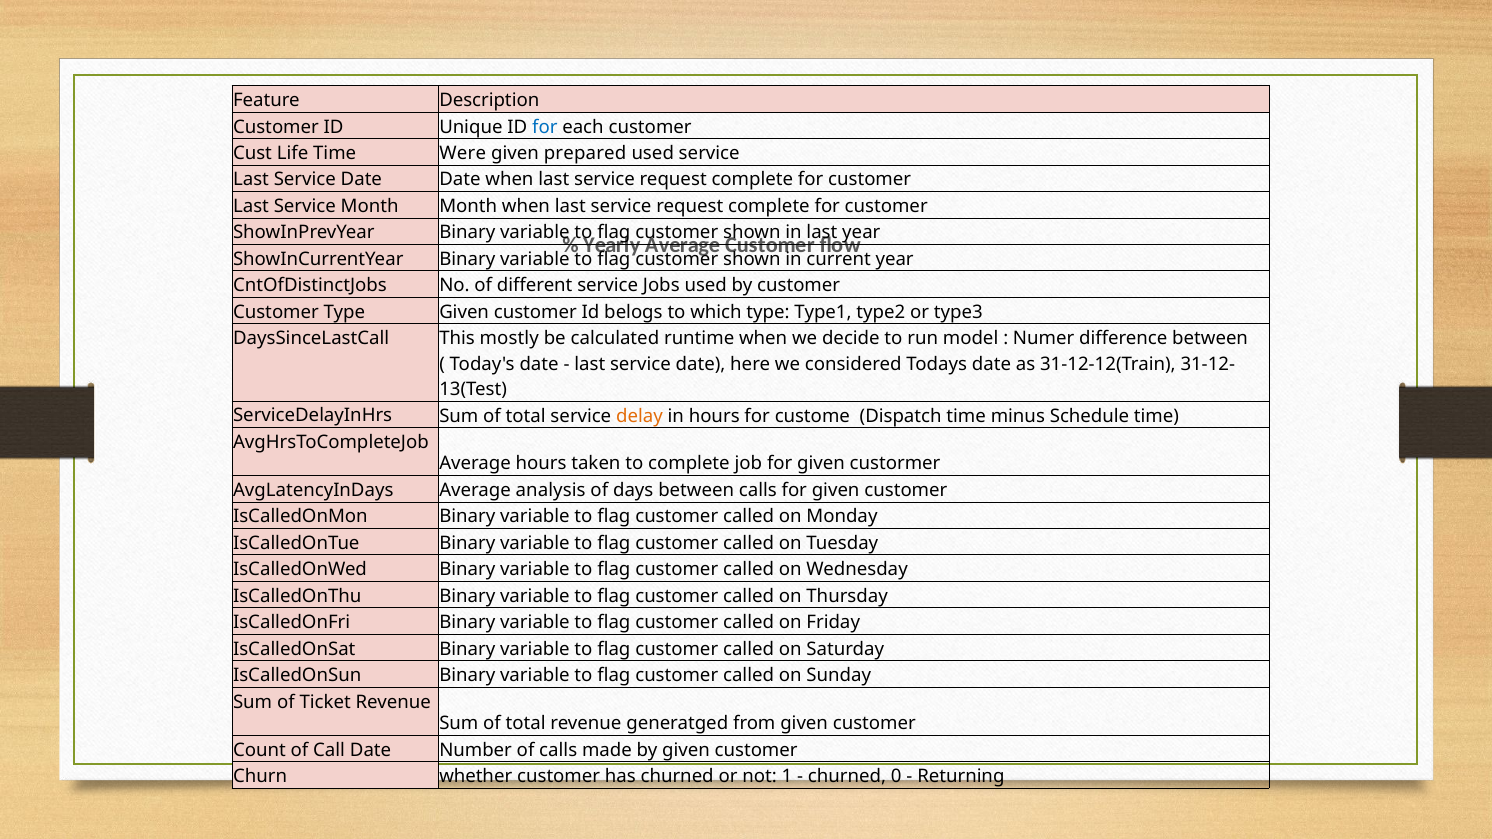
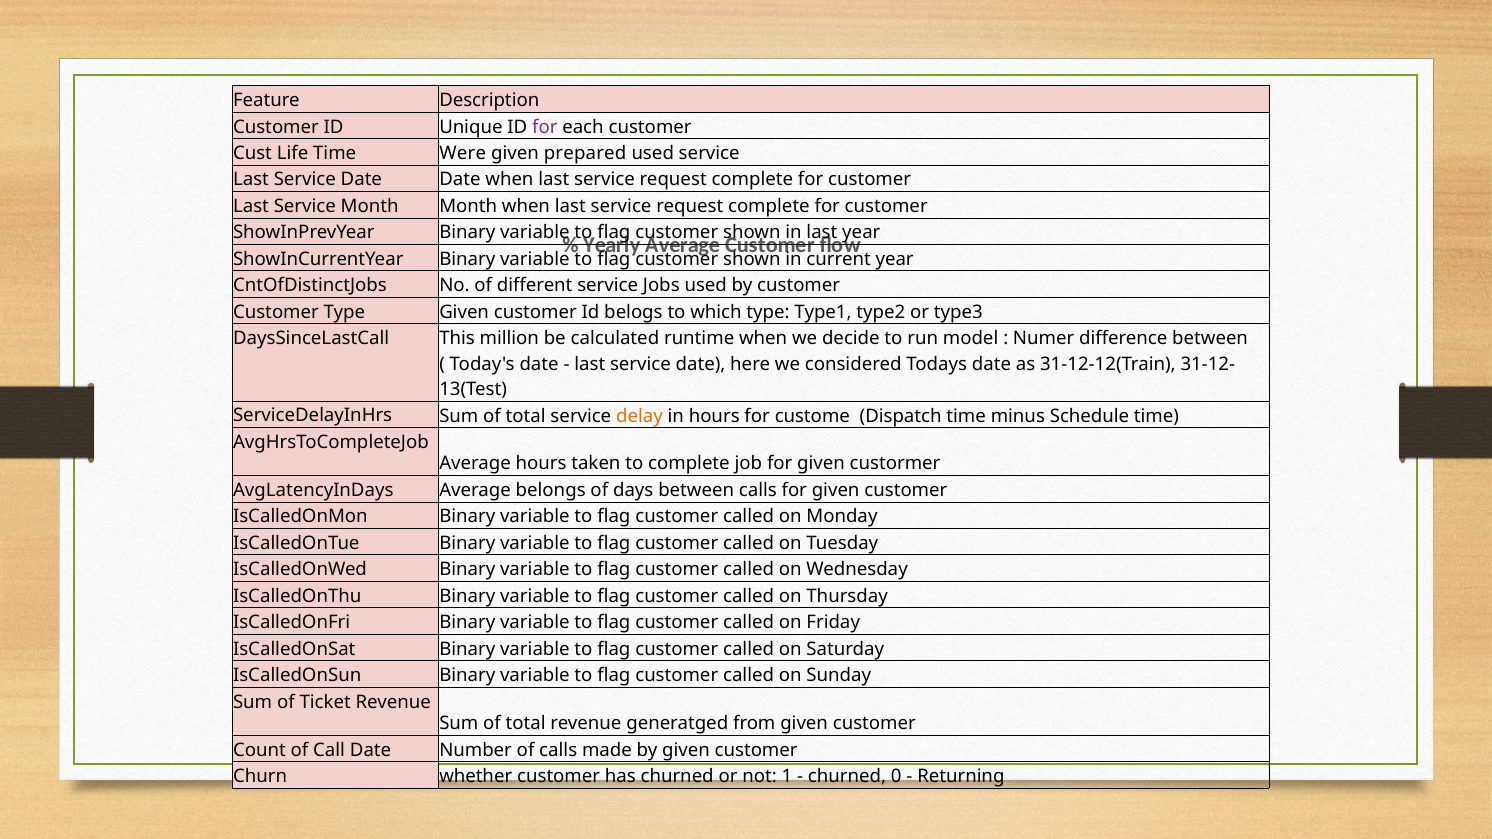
for at (545, 127) colour: blue -> purple
mostly: mostly -> million
analysis: analysis -> belongs
